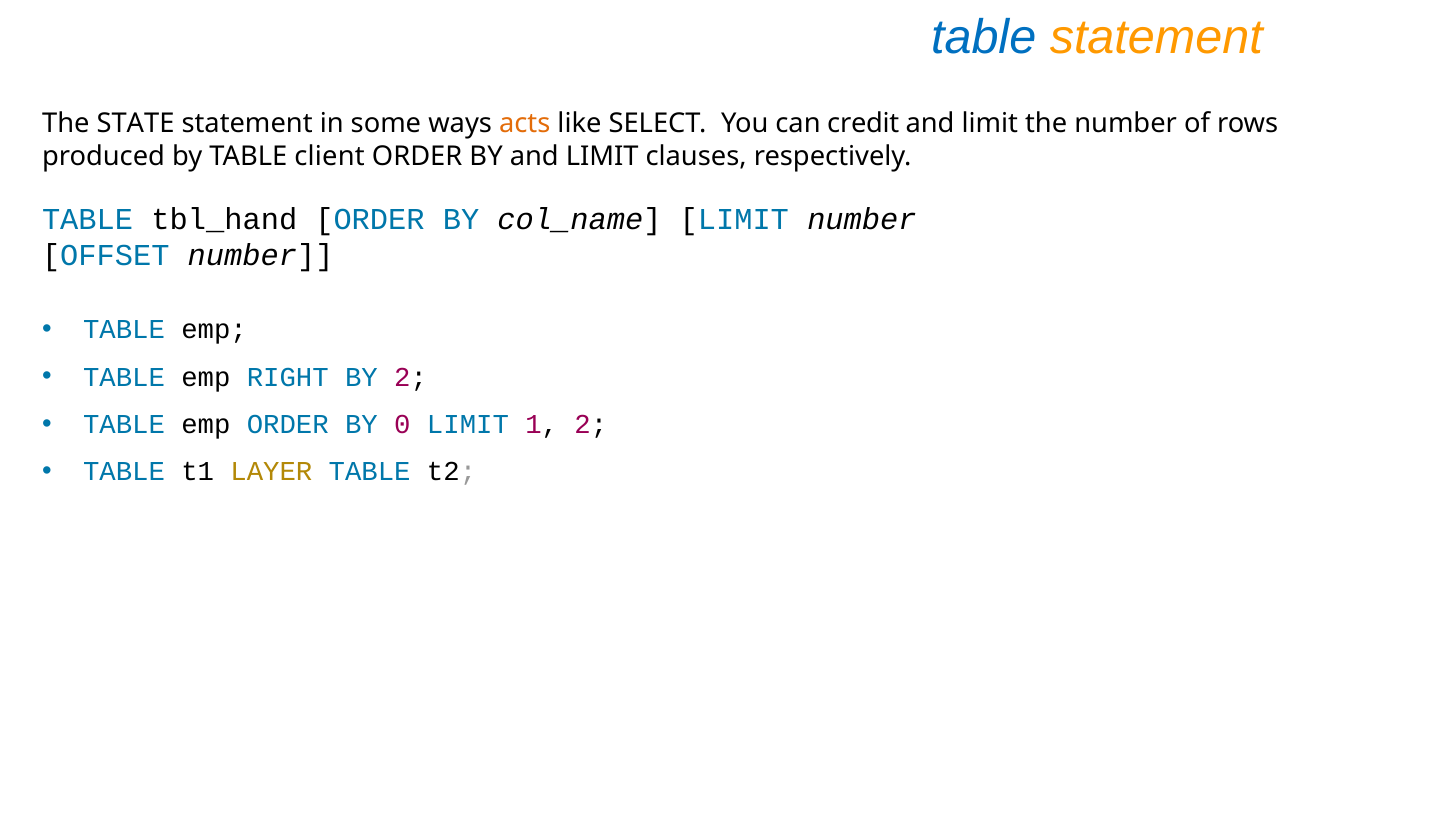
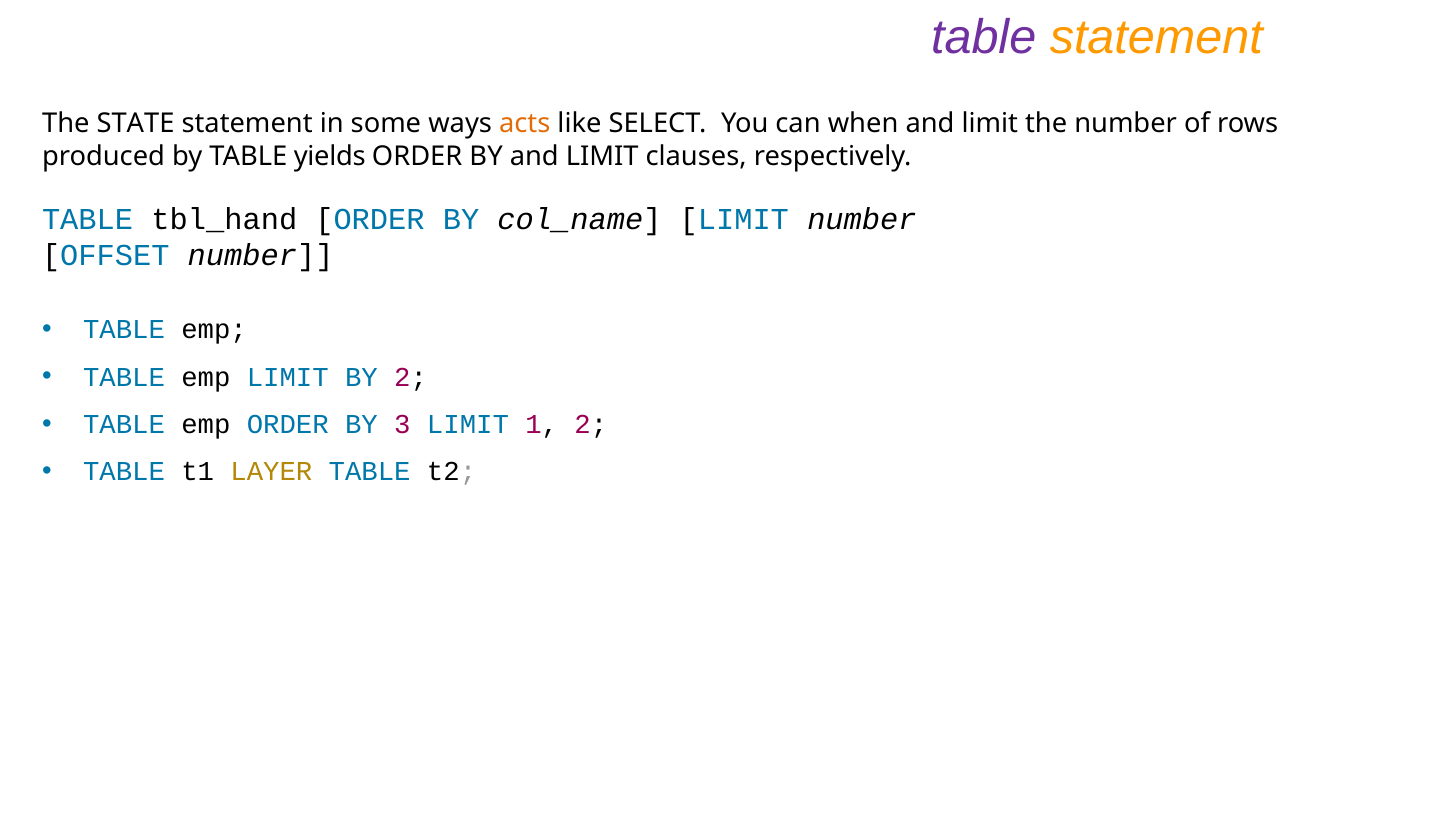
table at (984, 38) colour: blue -> purple
credit: credit -> when
client: client -> yields
emp RIGHT: RIGHT -> LIMIT
0: 0 -> 3
